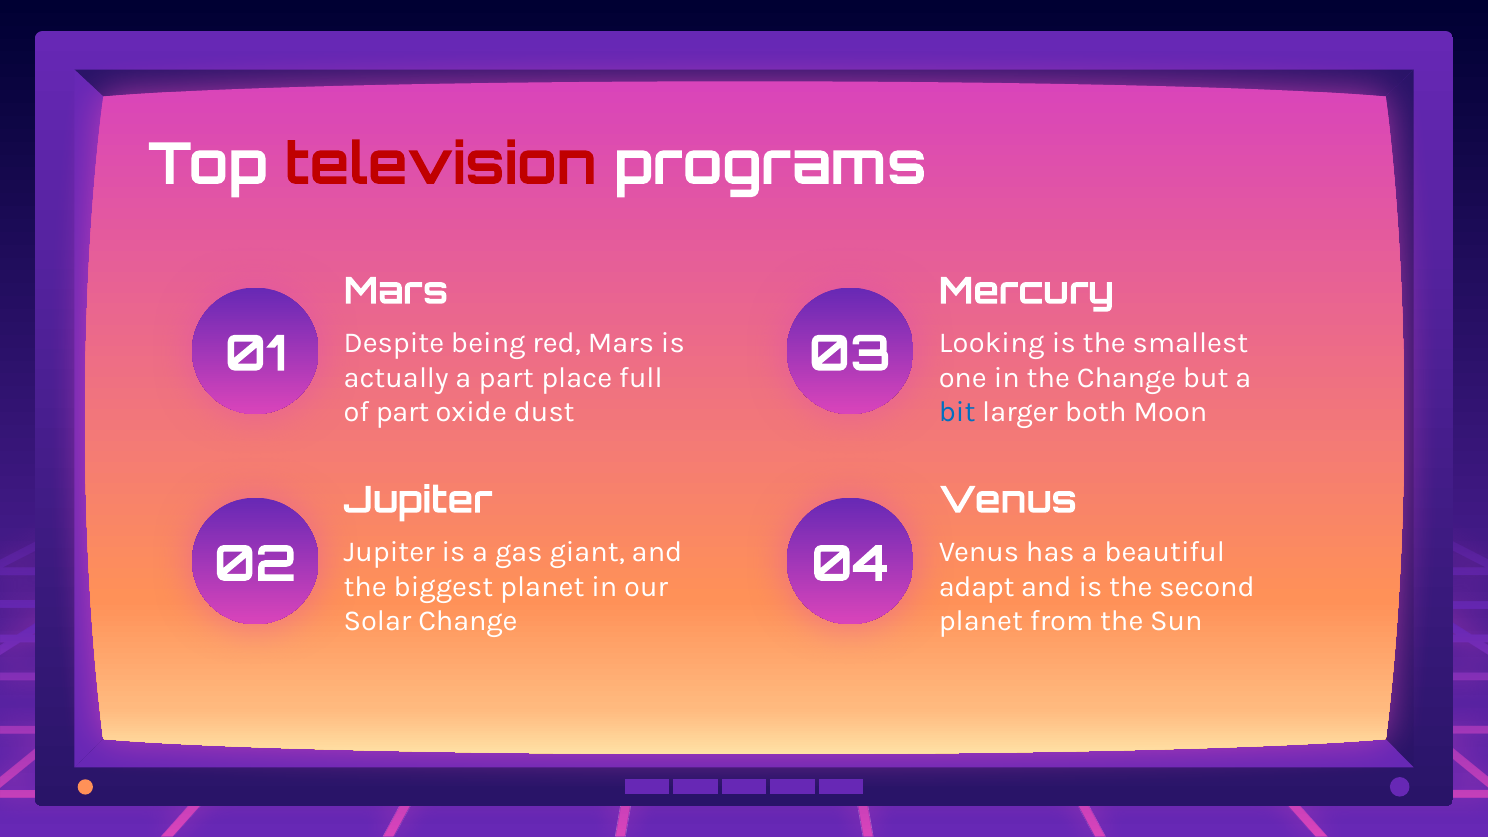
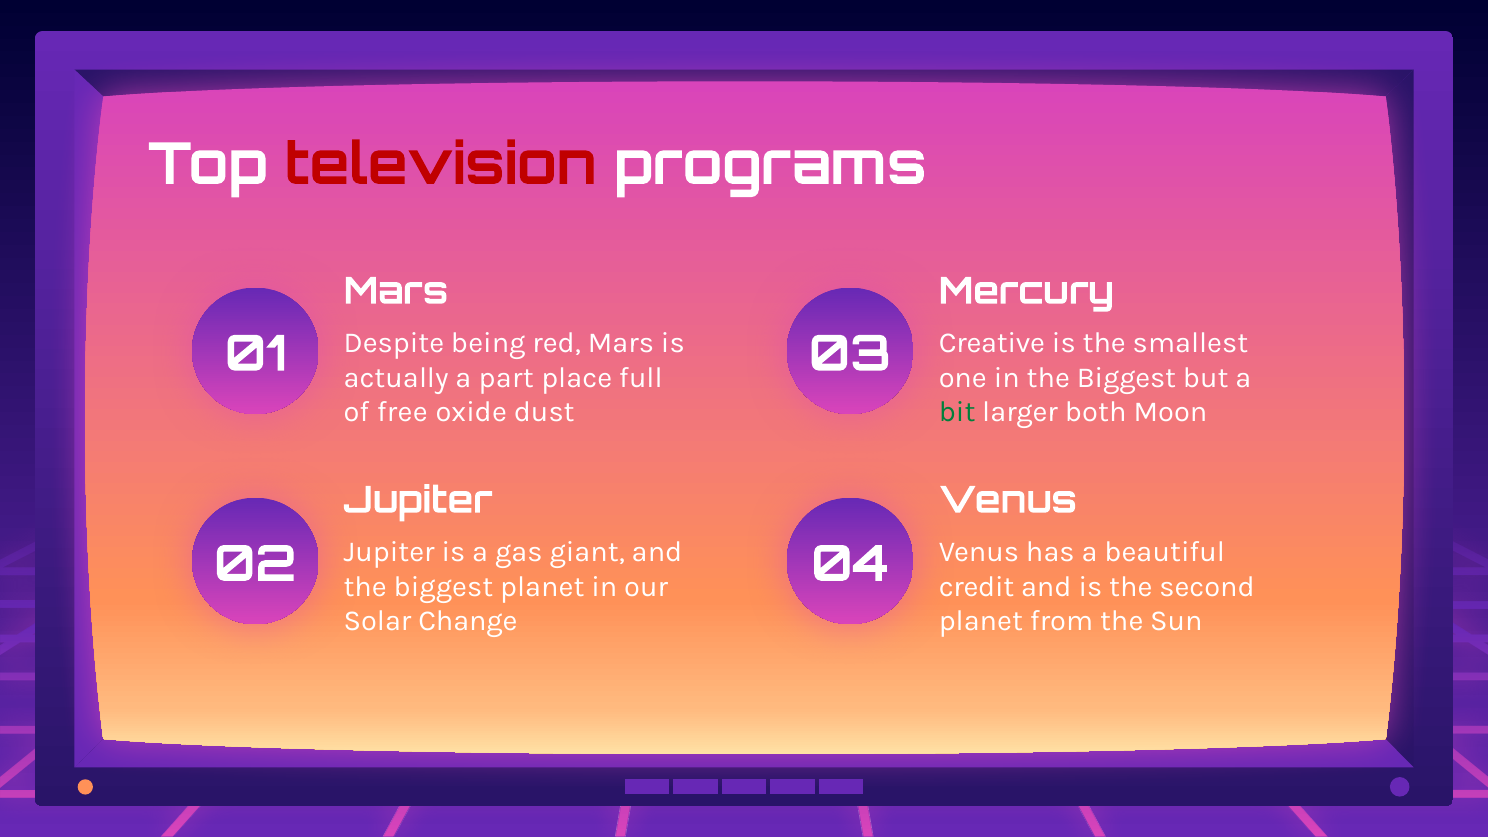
Looking: Looking -> Creative
in the Change: Change -> Biggest
part at (403, 412): part -> free
bit colour: blue -> green
adapt: adapt -> credit
